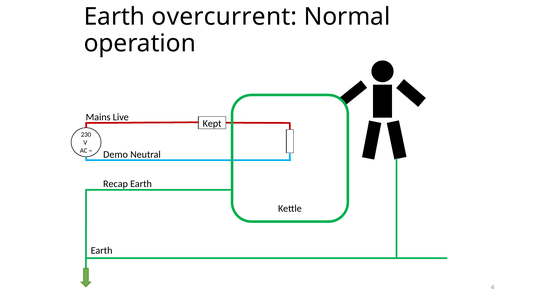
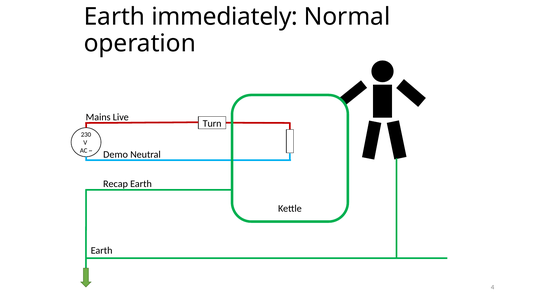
overcurrent: overcurrent -> immediately
Kept: Kept -> Turn
